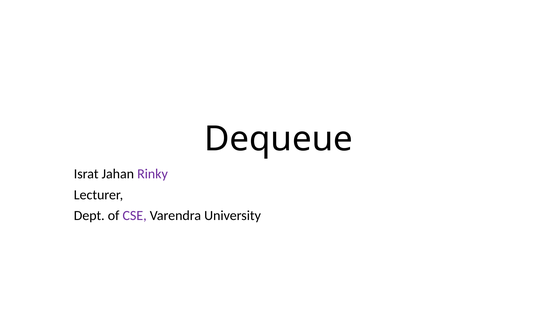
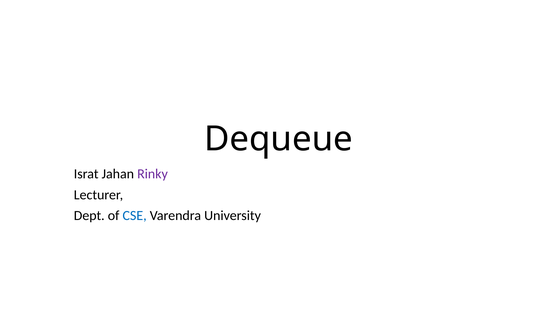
CSE colour: purple -> blue
